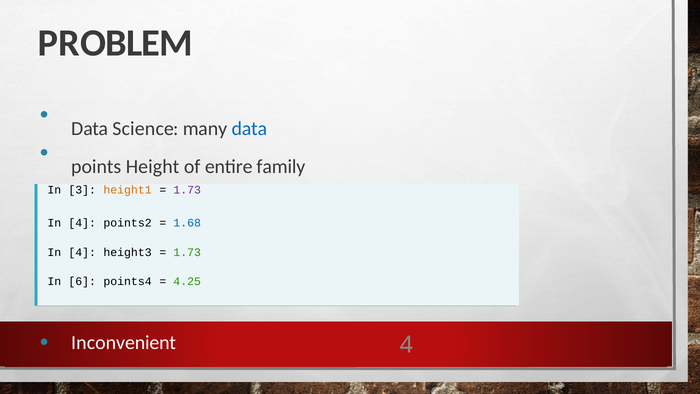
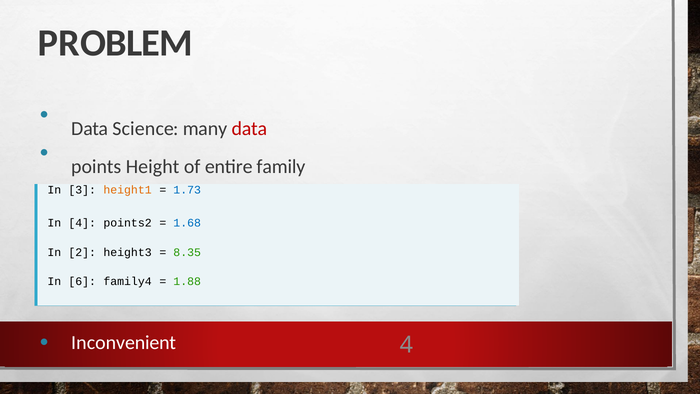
data at (249, 129) colour: blue -> red
1.73 at (187, 190) colour: purple -> blue
4 at (82, 252): 4 -> 2
1.73 at (187, 252): 1.73 -> 8.35
points4: points4 -> family4
4.25: 4.25 -> 1.88
